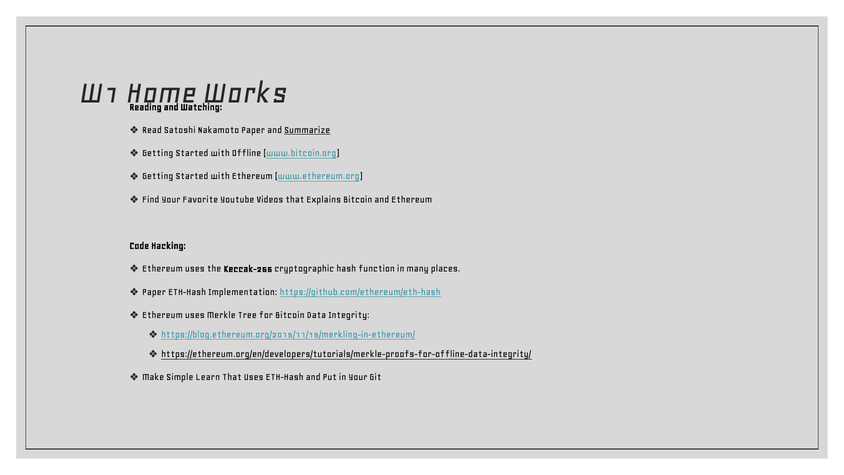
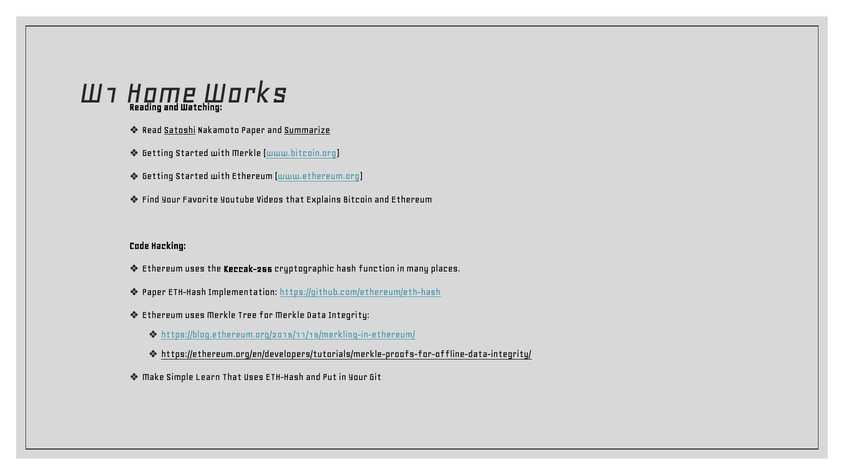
Satoshi underline: none -> present
with Offline: Offline -> Merkle
for Bitcoin: Bitcoin -> Merkle
